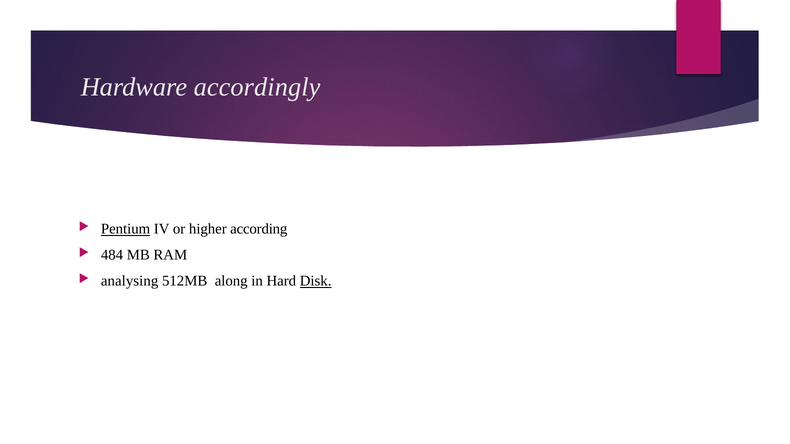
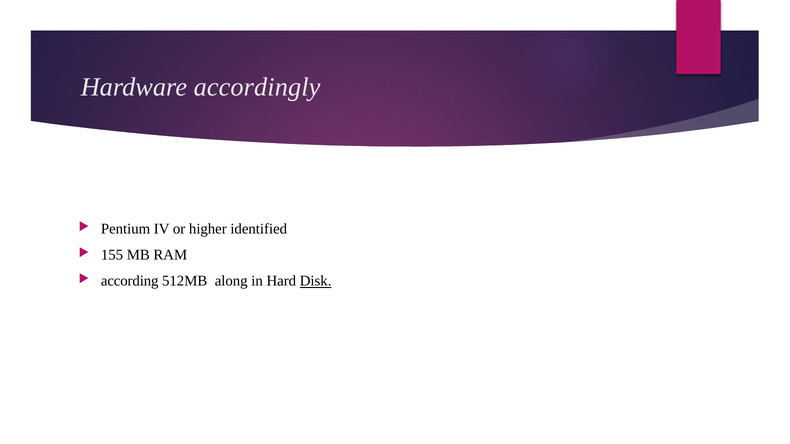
Pentium underline: present -> none
according: according -> identified
484: 484 -> 155
analysing: analysing -> according
